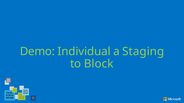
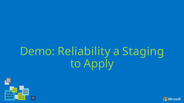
Individual: Individual -> Reliability
Block: Block -> Apply
